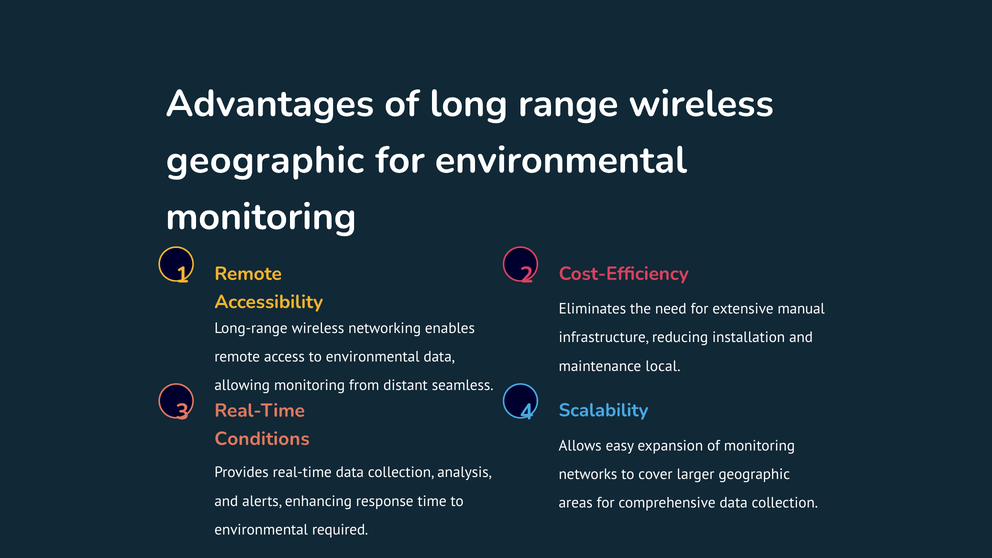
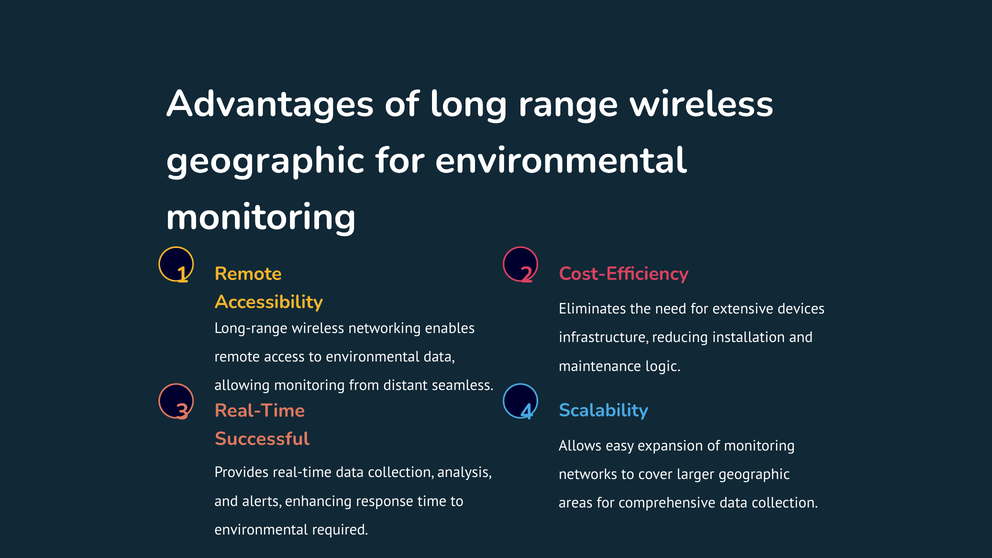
manual: manual -> devices
local: local -> logic
Conditions: Conditions -> Successful
